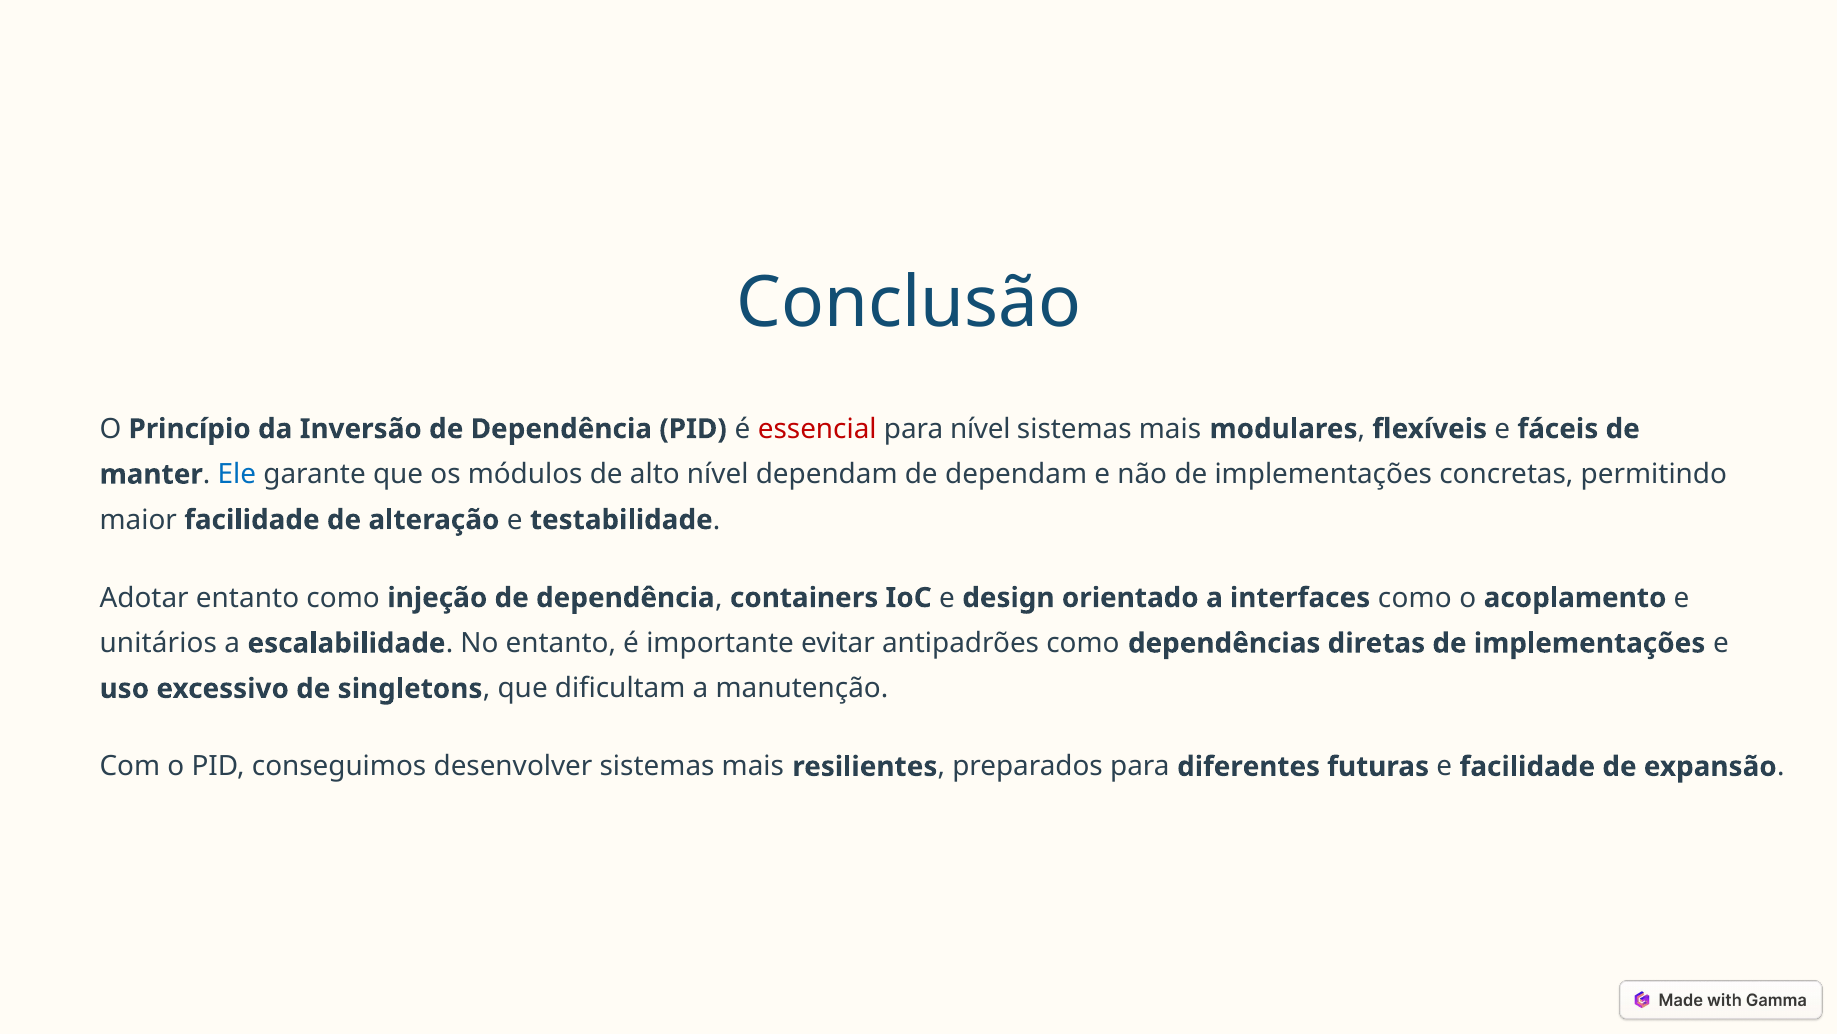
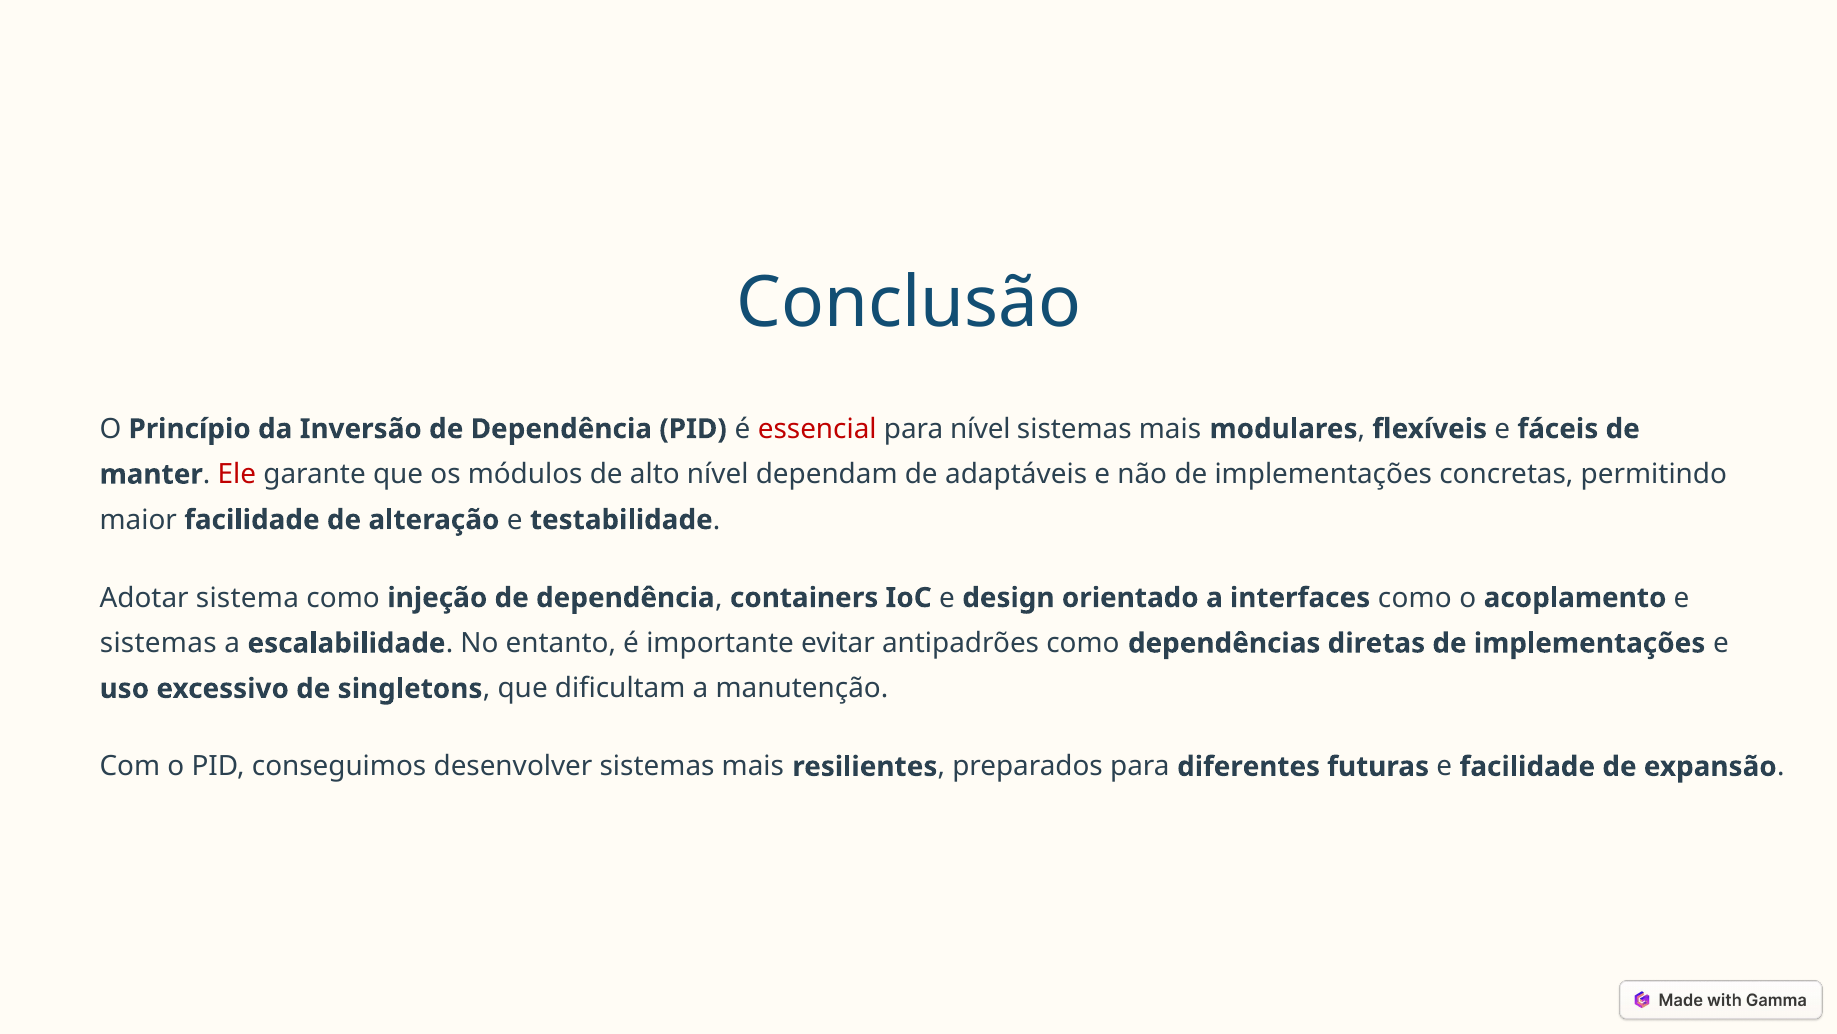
Ele colour: blue -> red
de dependam: dependam -> adaptáveis
Adotar entanto: entanto -> sistema
unitários at (158, 643): unitários -> sistemas
